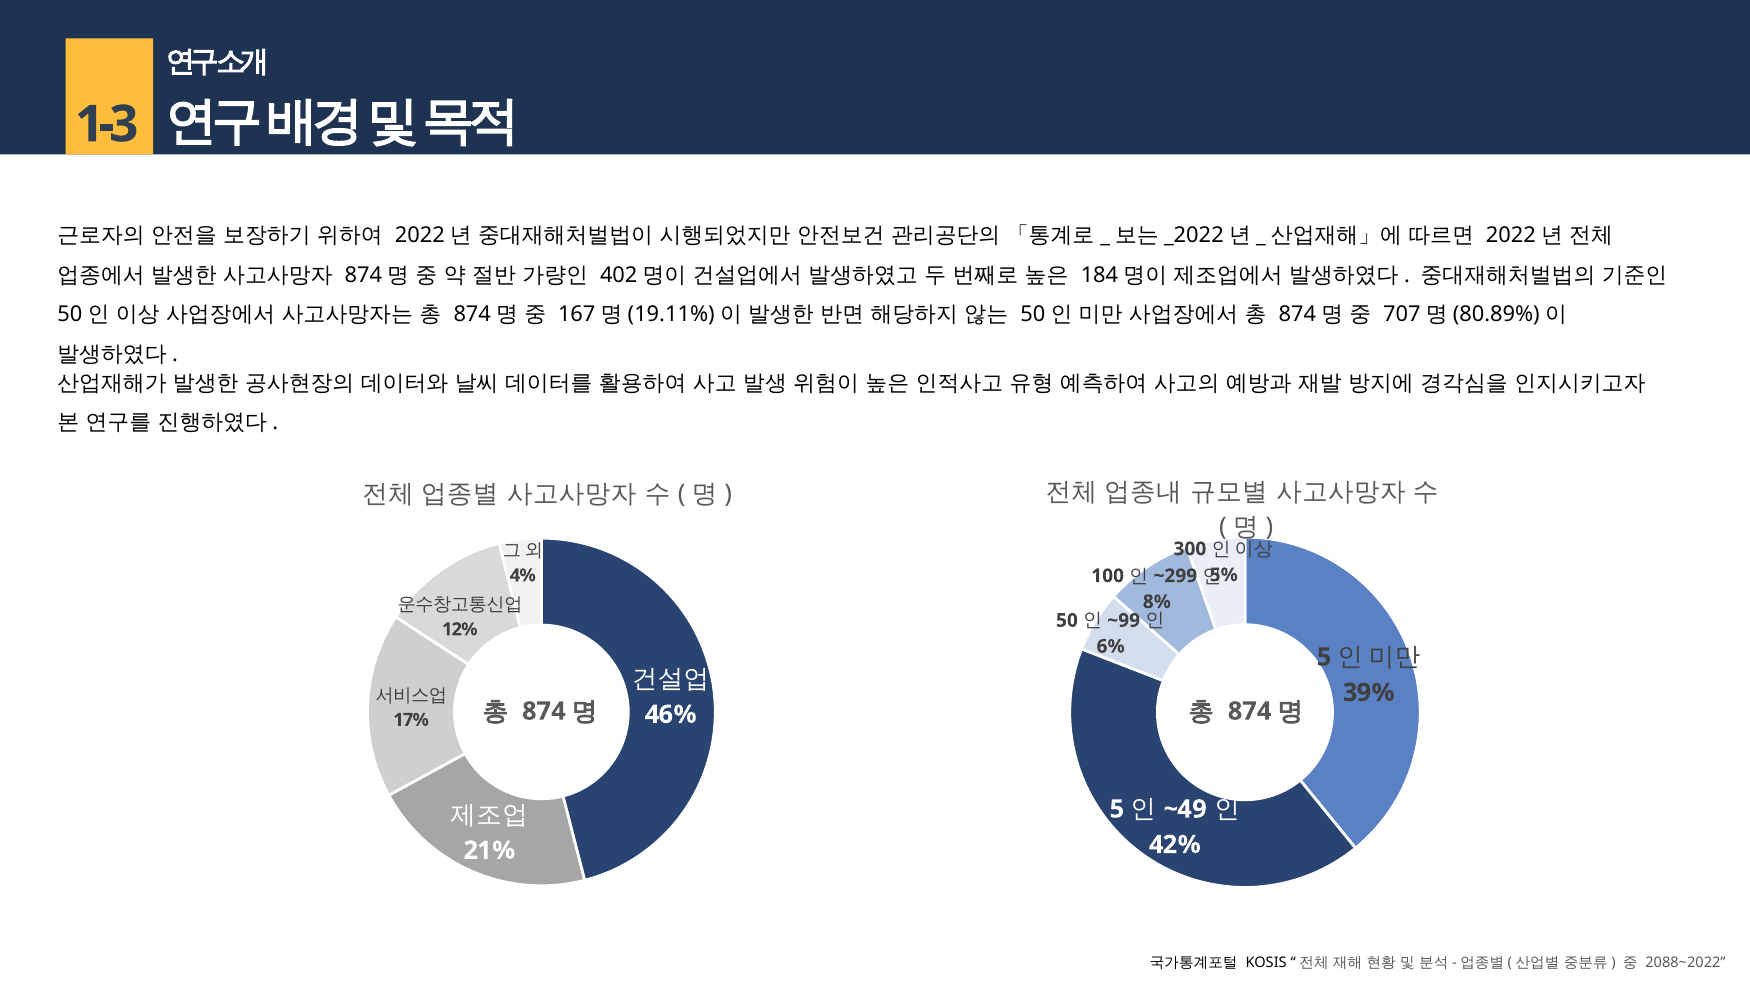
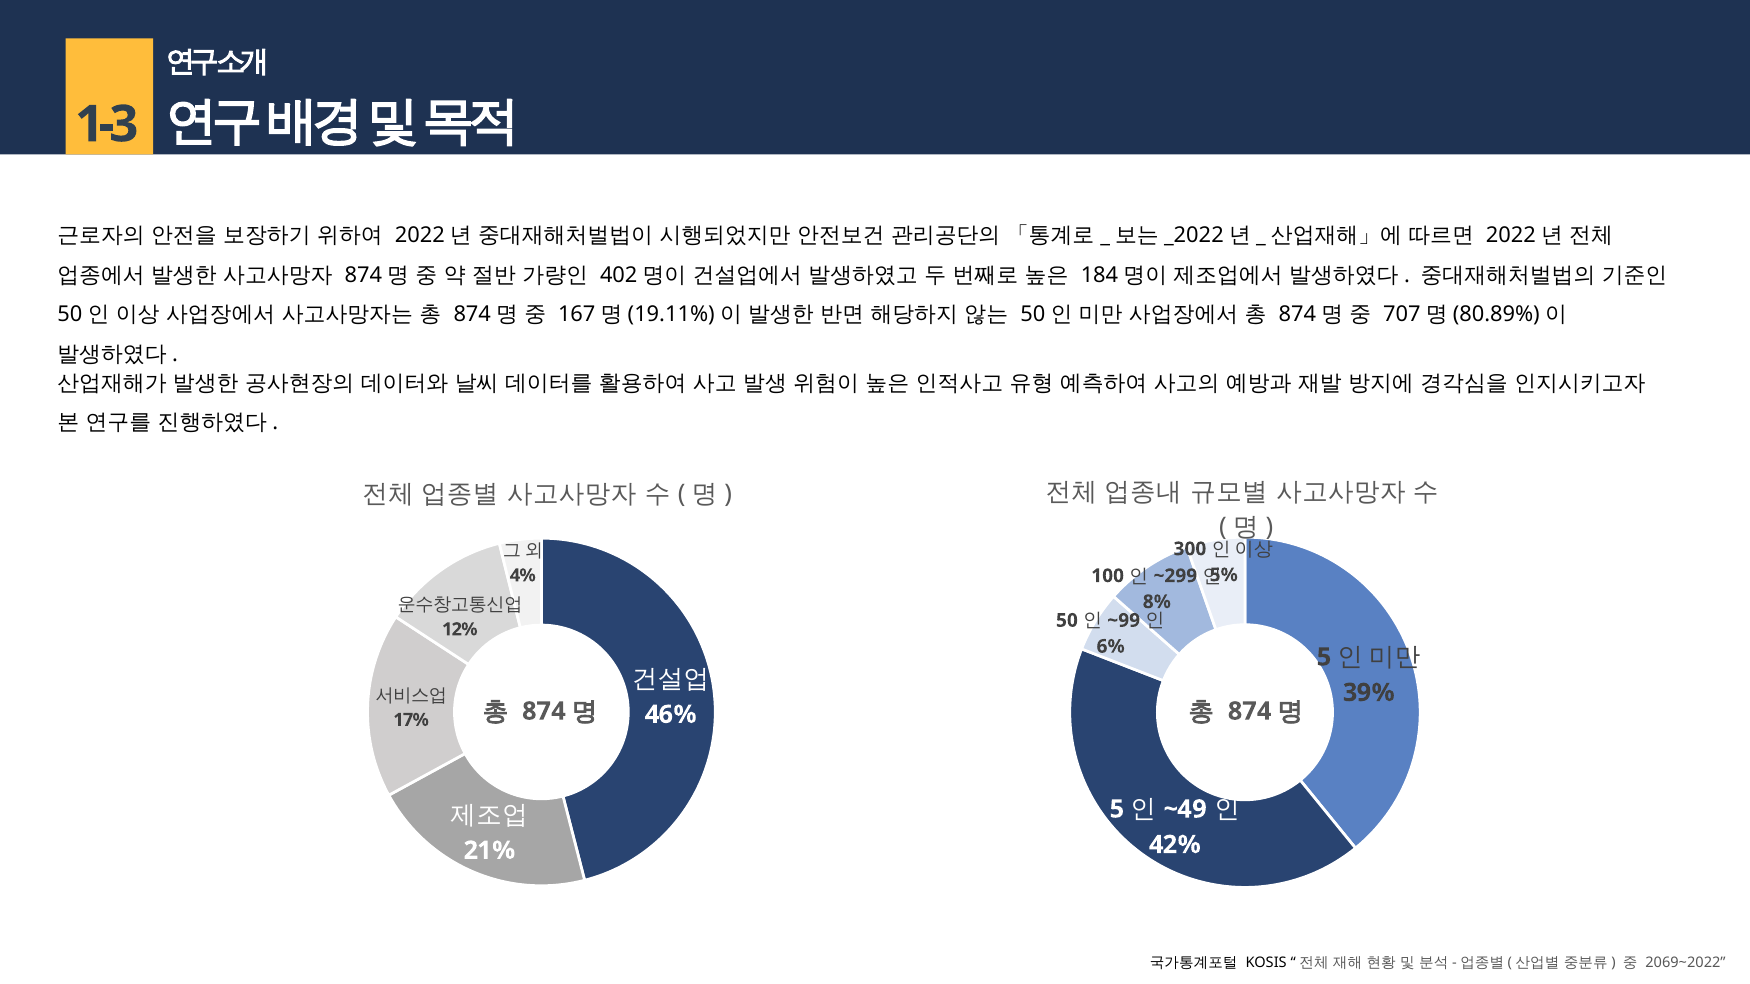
2088~2022: 2088~2022 -> 2069~2022
